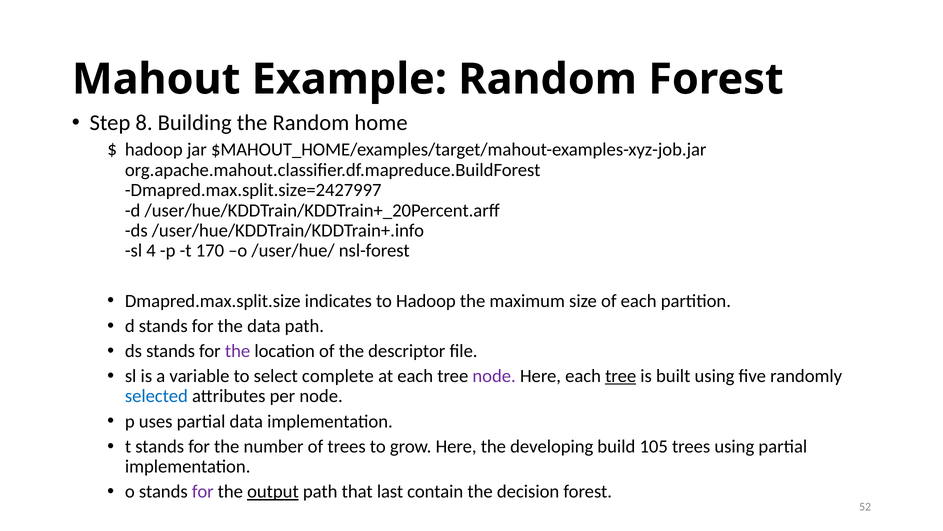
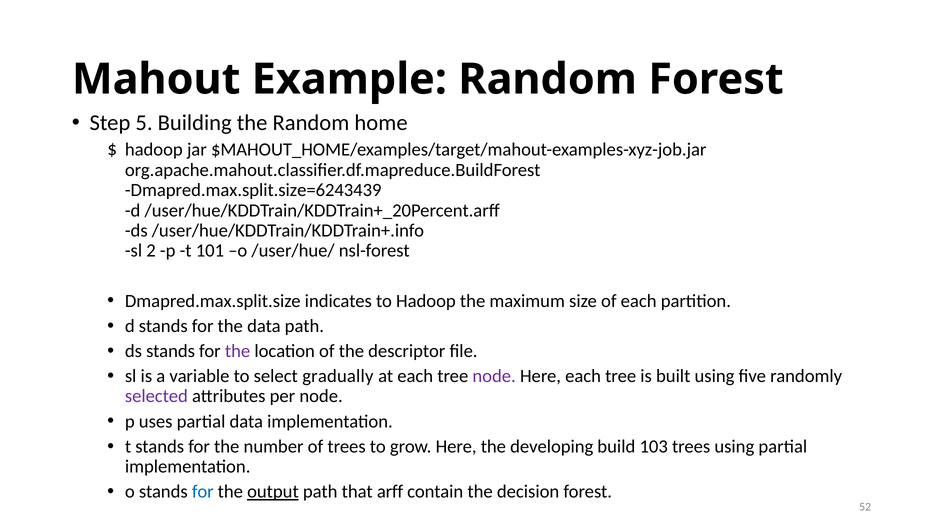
8: 8 -> 5
Dmapred.max.split.size=2427997: Dmapred.max.split.size=2427997 -> Dmapred.max.split.size=6243439
4: 4 -> 2
170: 170 -> 101
complete: complete -> gradually
tree at (621, 376) underline: present -> none
selected colour: blue -> purple
105: 105 -> 103
for at (203, 491) colour: purple -> blue
last: last -> arff
